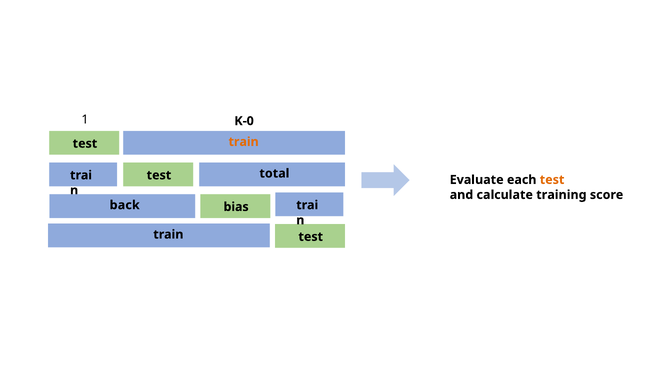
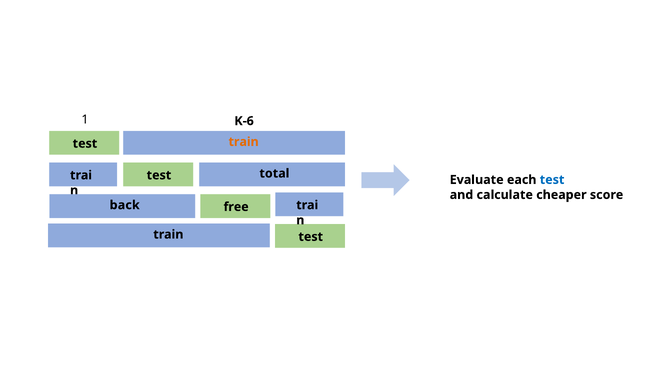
K-0: K-0 -> K-6
test at (552, 180) colour: orange -> blue
training: training -> cheaper
bias: bias -> free
